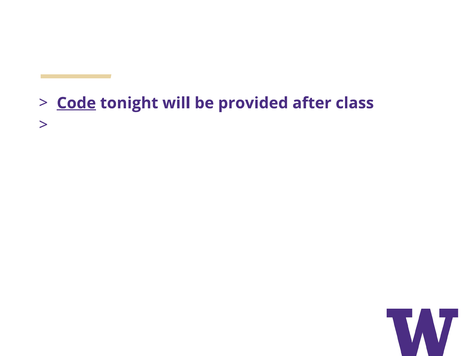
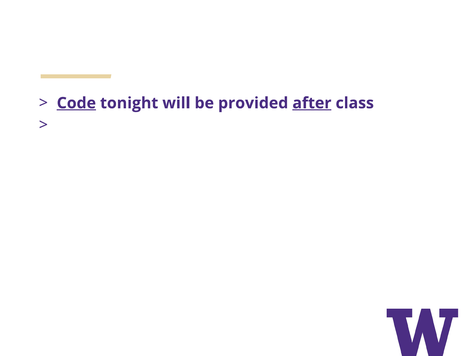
after underline: none -> present
